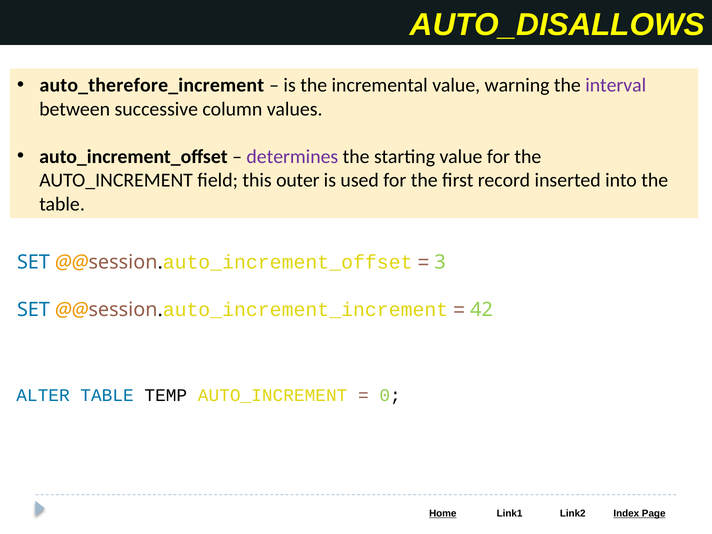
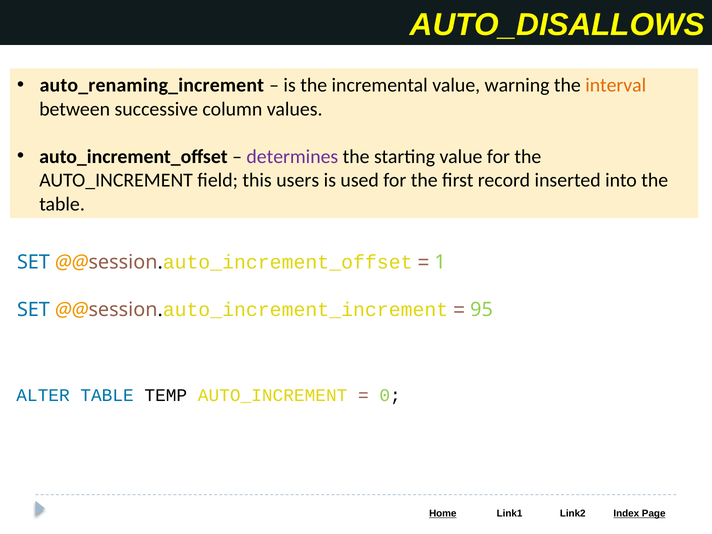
auto_therefore_increment: auto_therefore_increment -> auto_renaming_increment
interval colour: purple -> orange
outer: outer -> users
3: 3 -> 1
42: 42 -> 95
